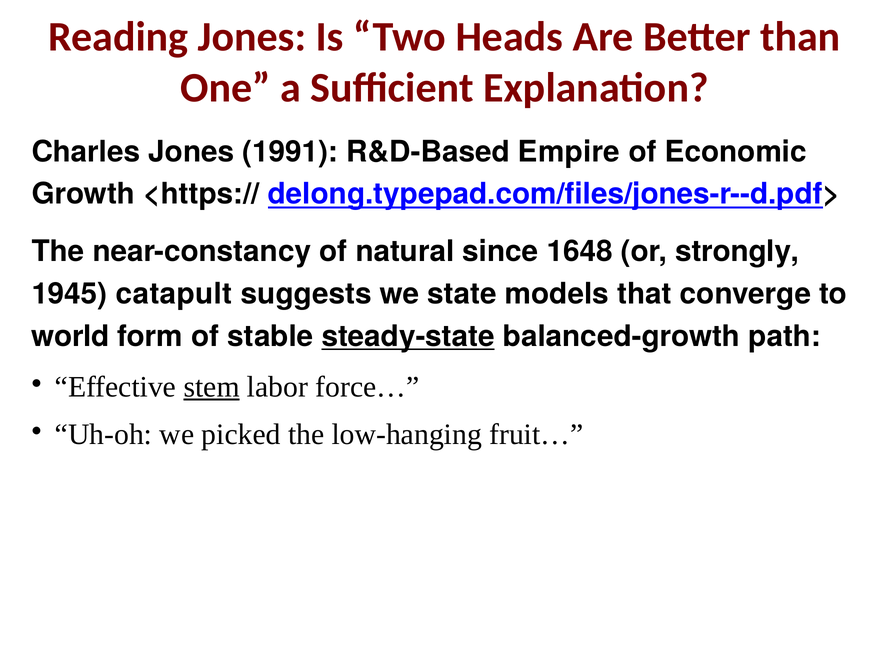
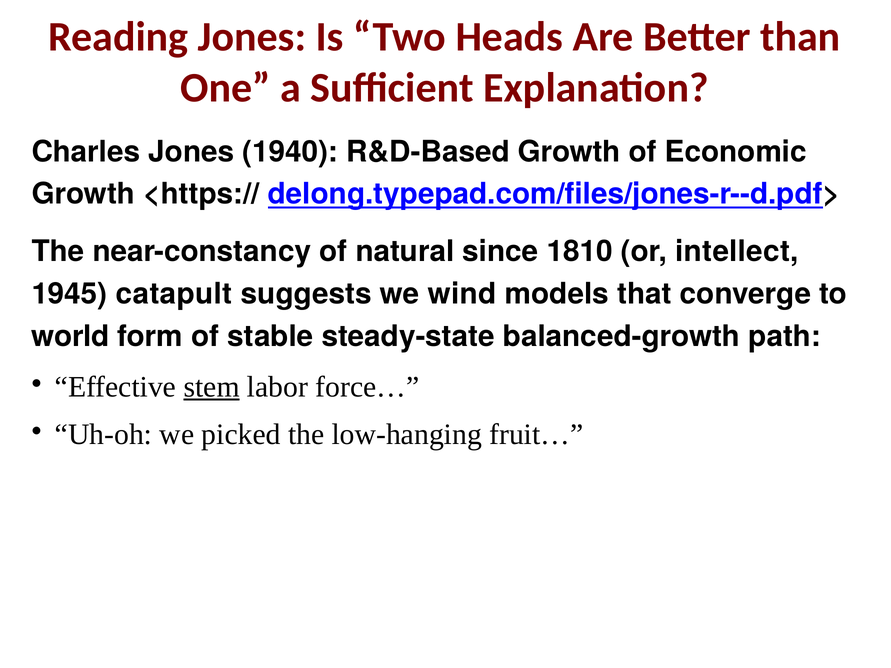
1991: 1991 -> 1940
R&D-Based Empire: Empire -> Growth
1648: 1648 -> 1810
strongly: strongly -> intellect
state: state -> wind
steady-state underline: present -> none
